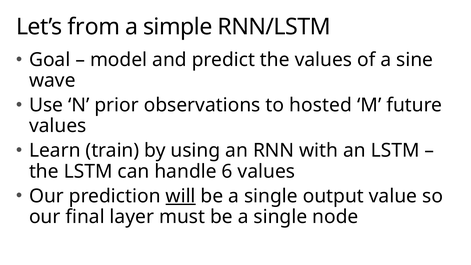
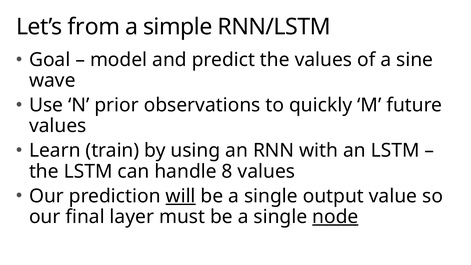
hosted: hosted -> quickly
6: 6 -> 8
node underline: none -> present
